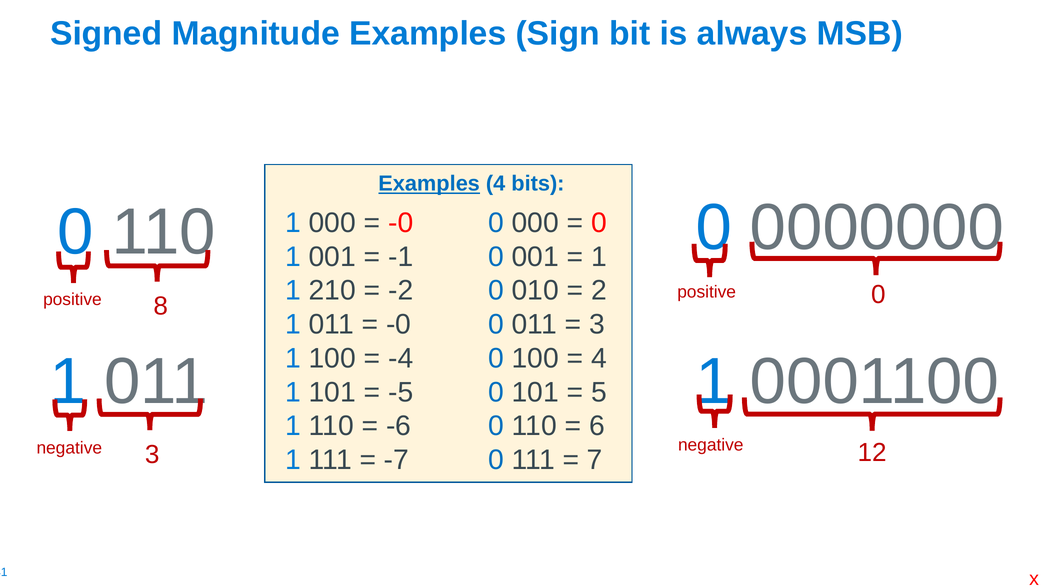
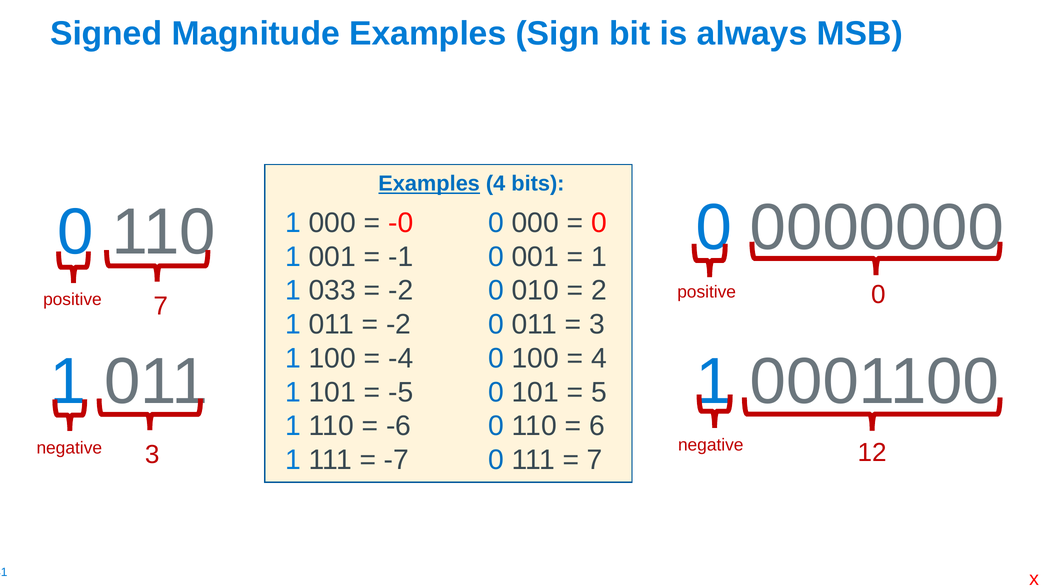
210: 210 -> 033
positive 8: 8 -> 7
-0 at (399, 325): -0 -> -2
